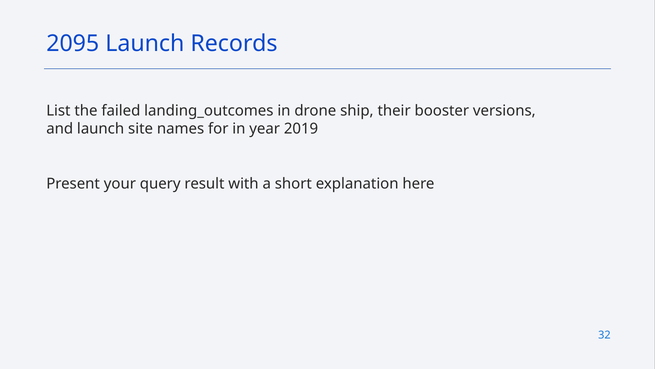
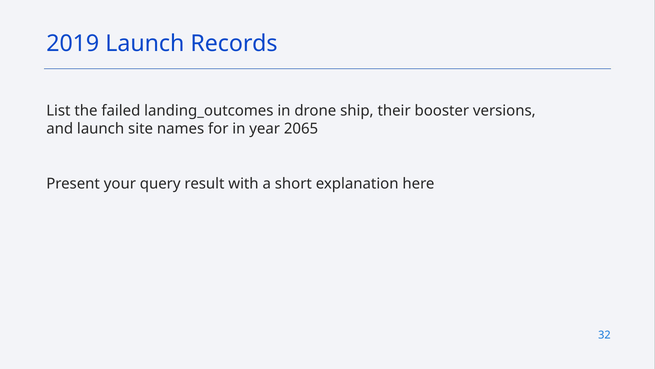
2095: 2095 -> 2019
2019: 2019 -> 2065
